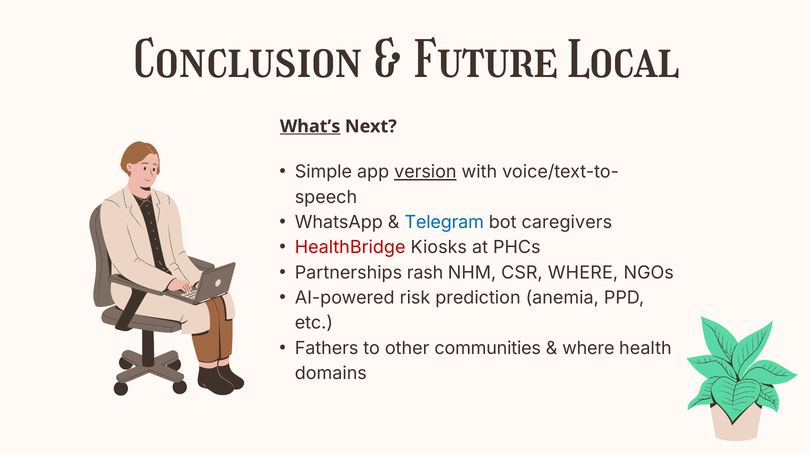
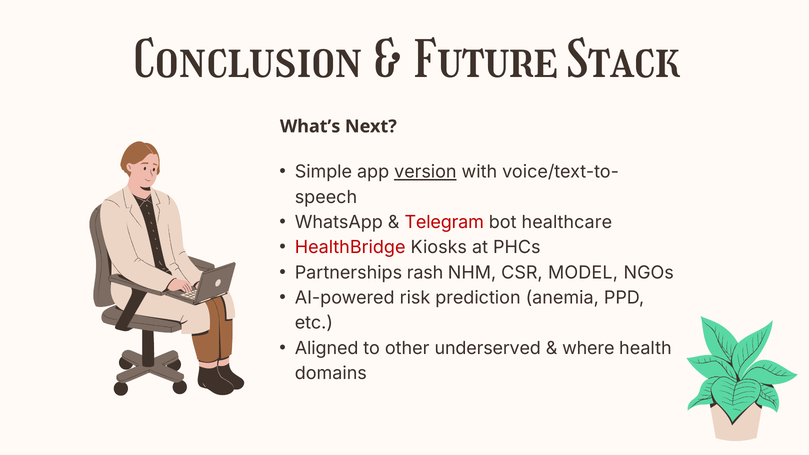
Local: Local -> Stack
What’s underline: present -> none
Telegram colour: blue -> red
caregivers: caregivers -> healthcare
CSR WHERE: WHERE -> MODEL
Fathers: Fathers -> Aligned
communities: communities -> underserved
